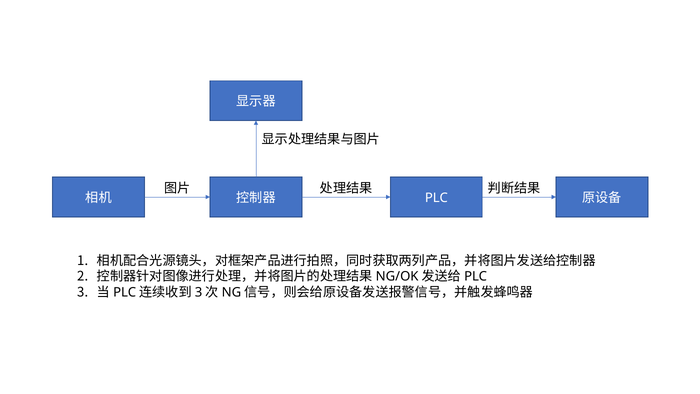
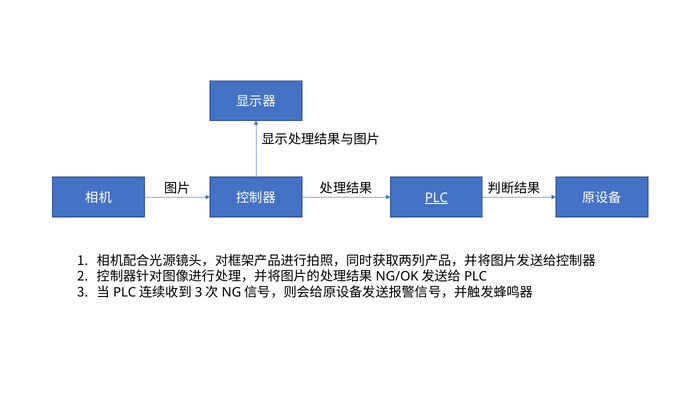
PLC underline: none -> present
